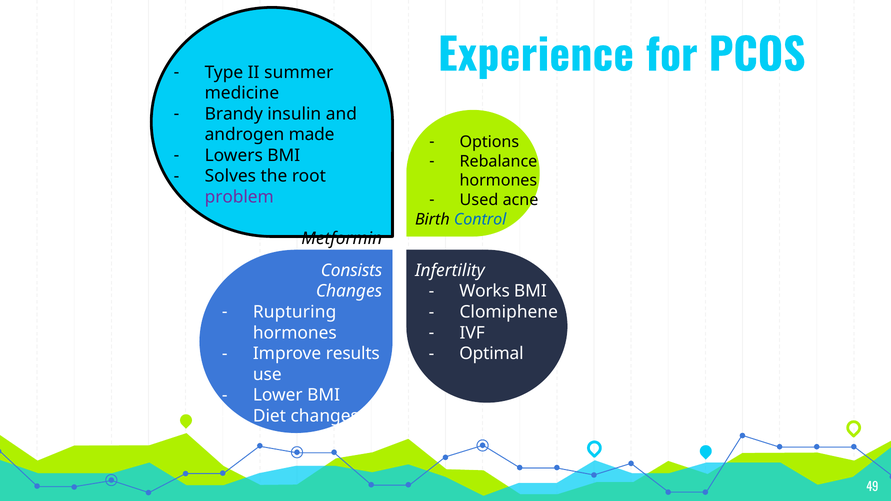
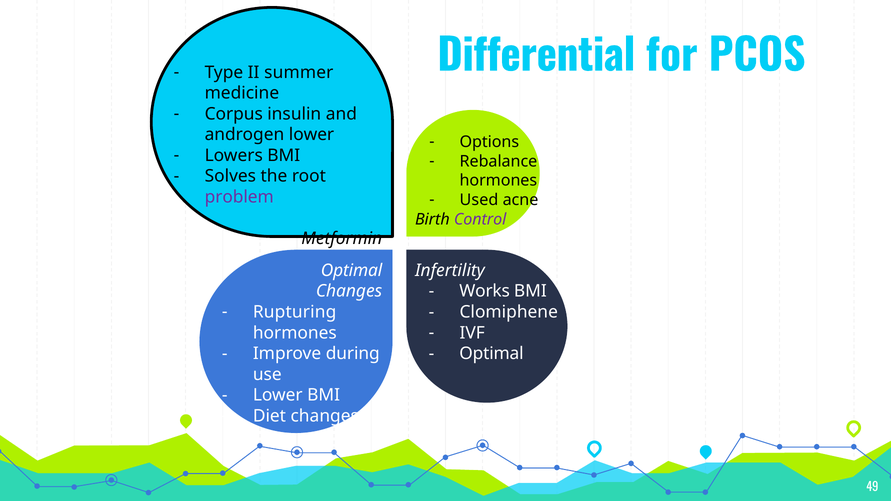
Experience: Experience -> Differential
Brandy: Brandy -> Corpus
androgen made: made -> lower
Control colour: blue -> purple
Consists at (352, 271): Consists -> Optimal
results: results -> during
